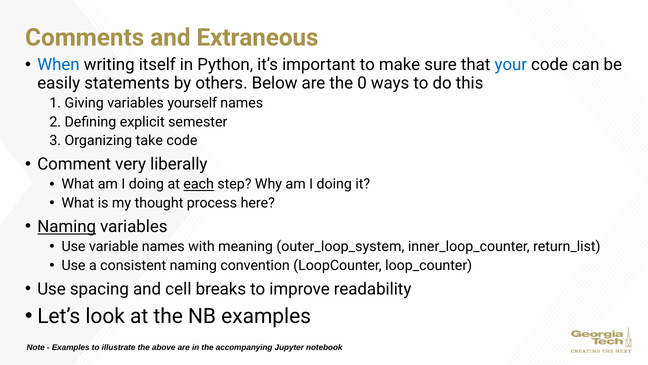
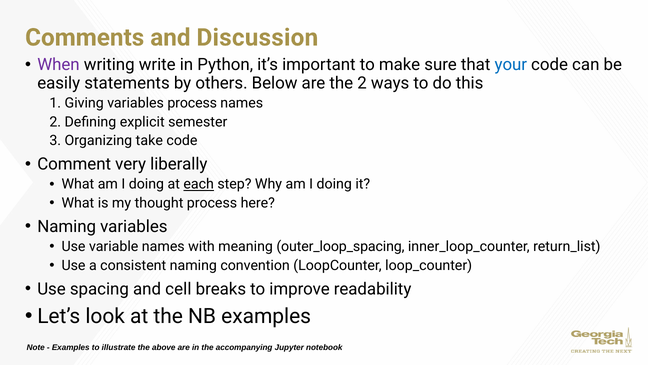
Extraneous: Extraneous -> Discussion
When colour: blue -> purple
itself: itself -> write
the 0: 0 -> 2
variables yourself: yourself -> process
Naming at (67, 226) underline: present -> none
outer_loop_system: outer_loop_system -> outer_loop_spacing
